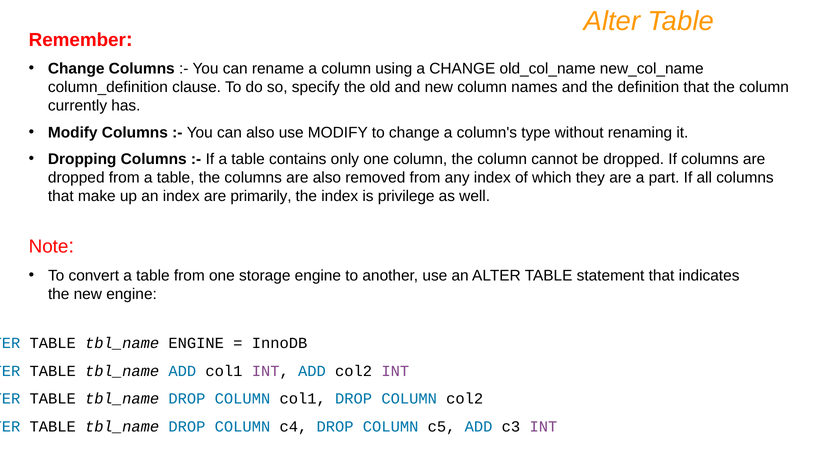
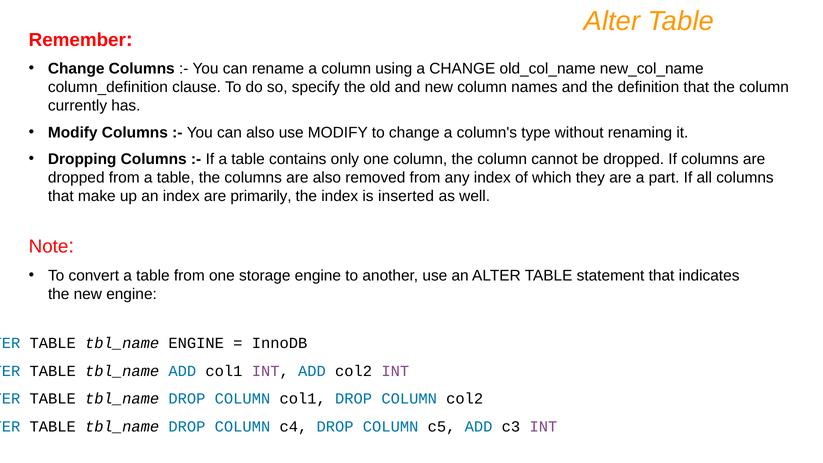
privilege: privilege -> inserted
